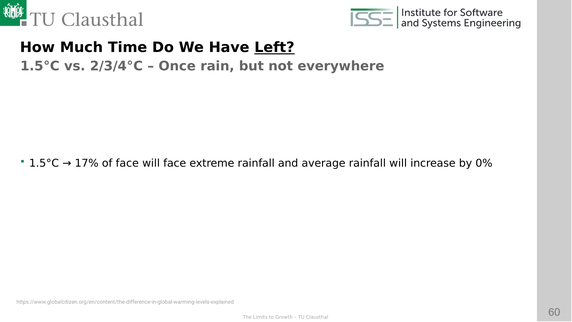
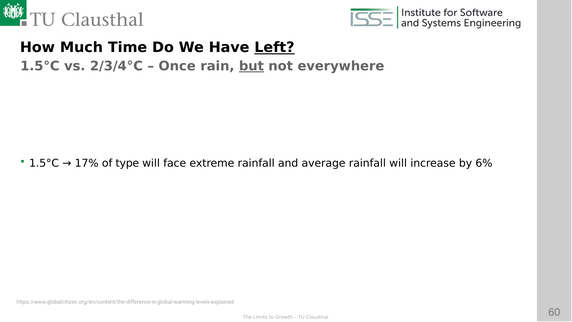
but underline: none -> present
of face: face -> type
0%: 0% -> 6%
